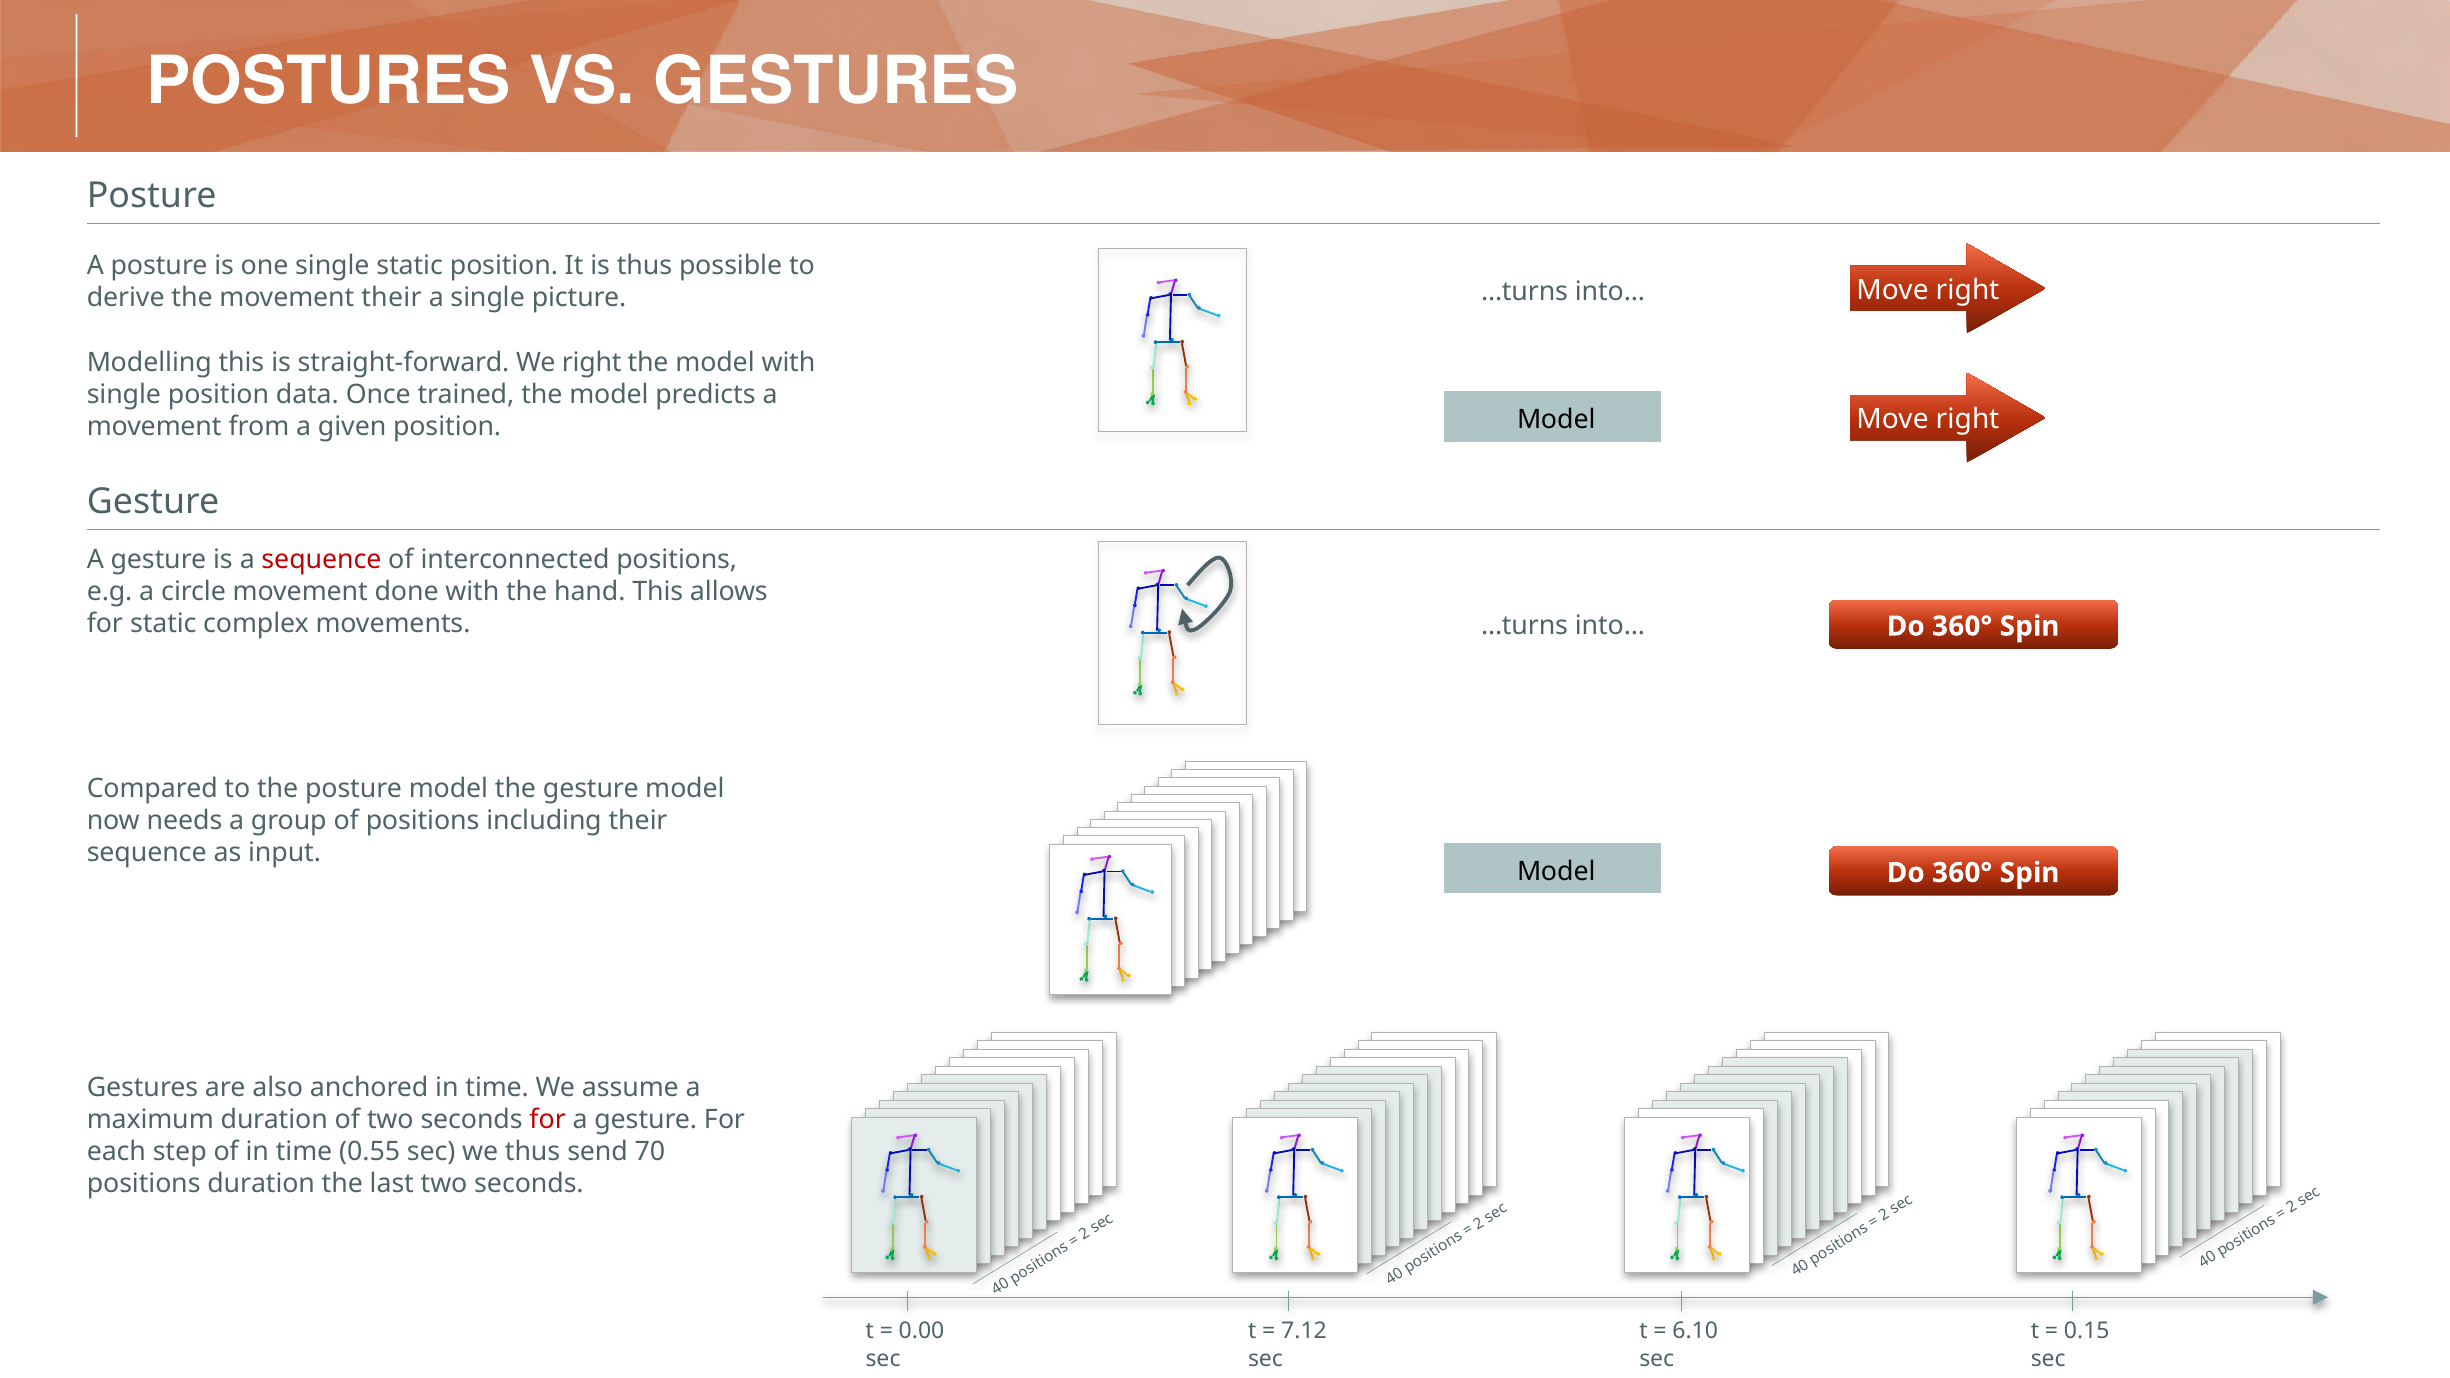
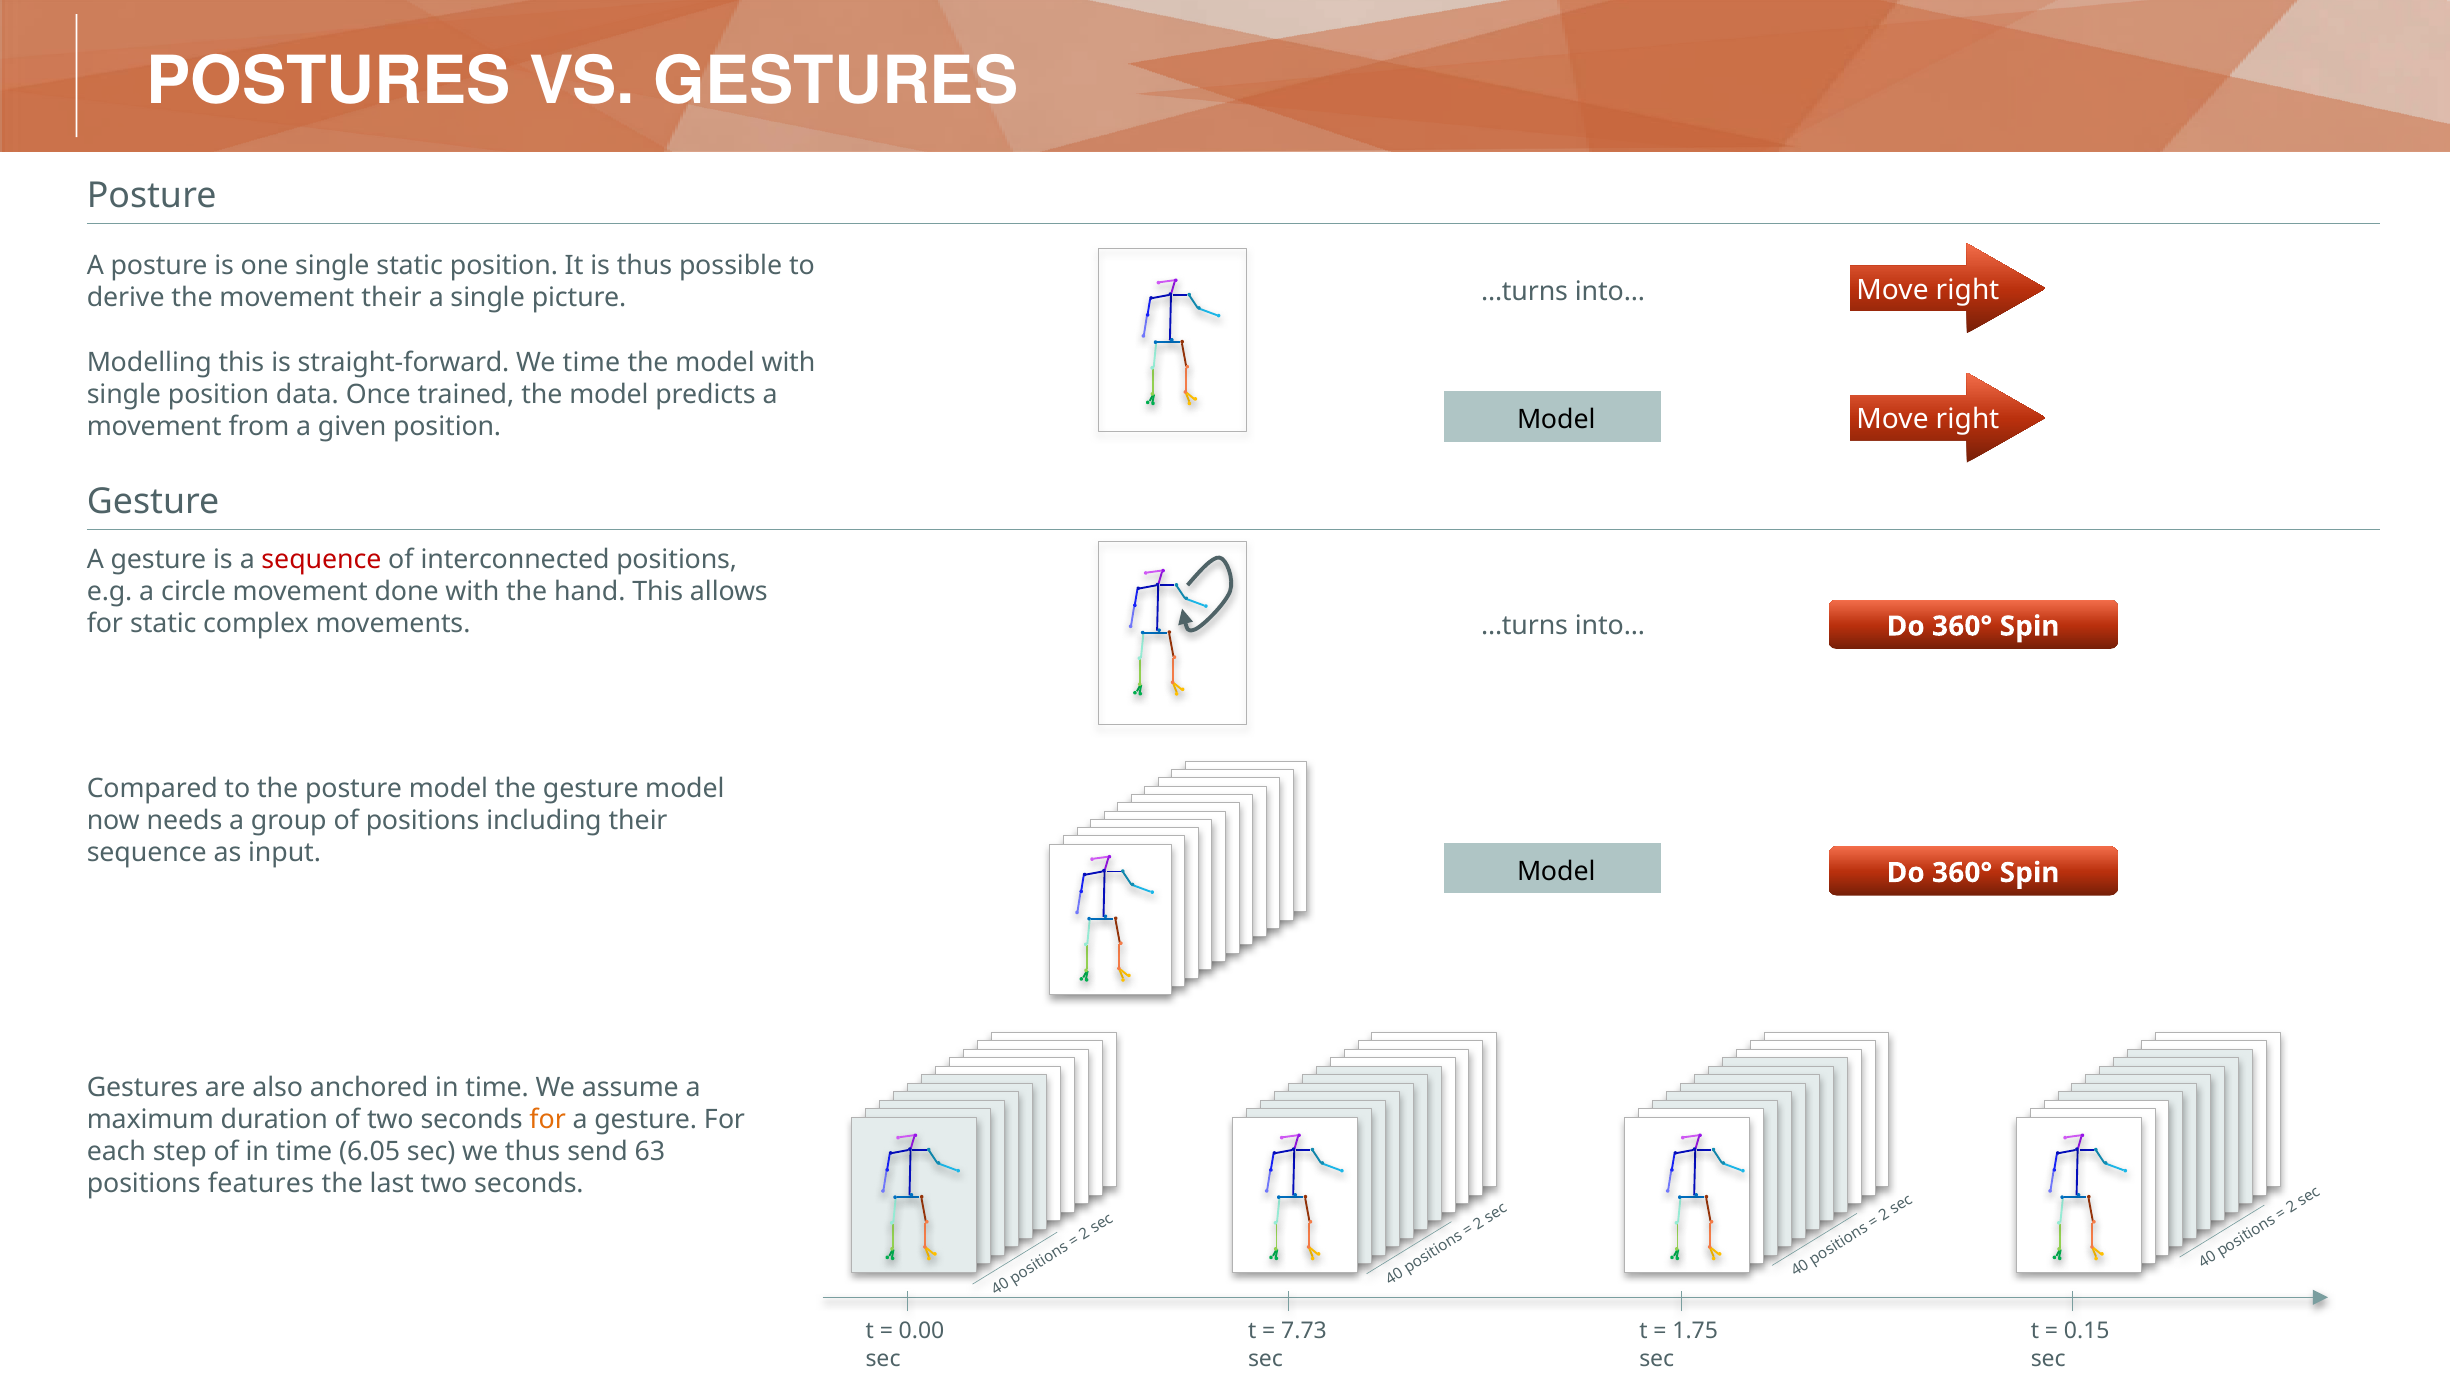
We right: right -> time
for at (548, 1120) colour: red -> orange
0.55: 0.55 -> 6.05
70: 70 -> 63
positions duration: duration -> features
7.12: 7.12 -> 7.73
6.10: 6.10 -> 1.75
